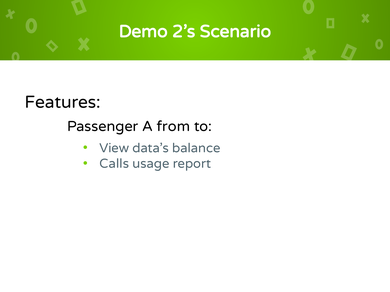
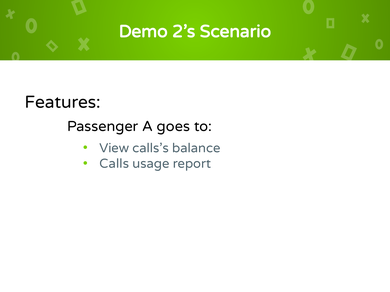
from: from -> goes
data’s: data’s -> calls’s
